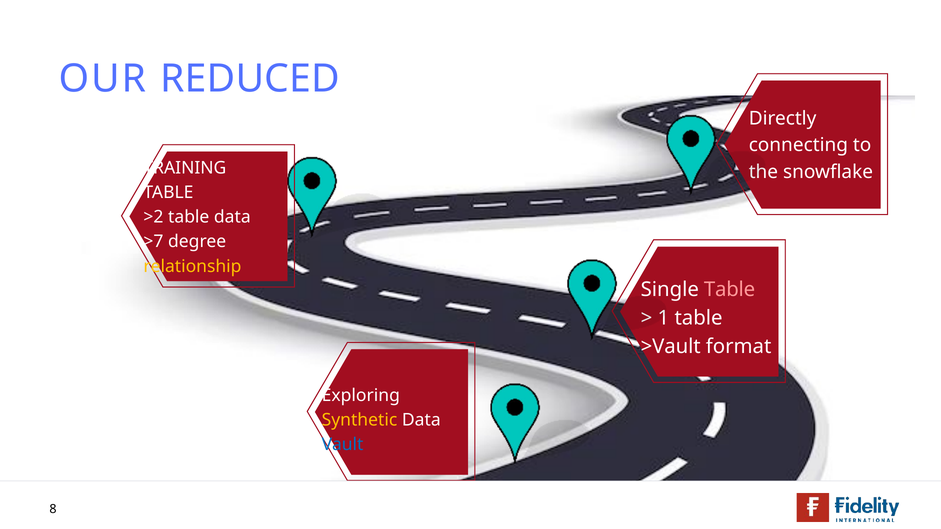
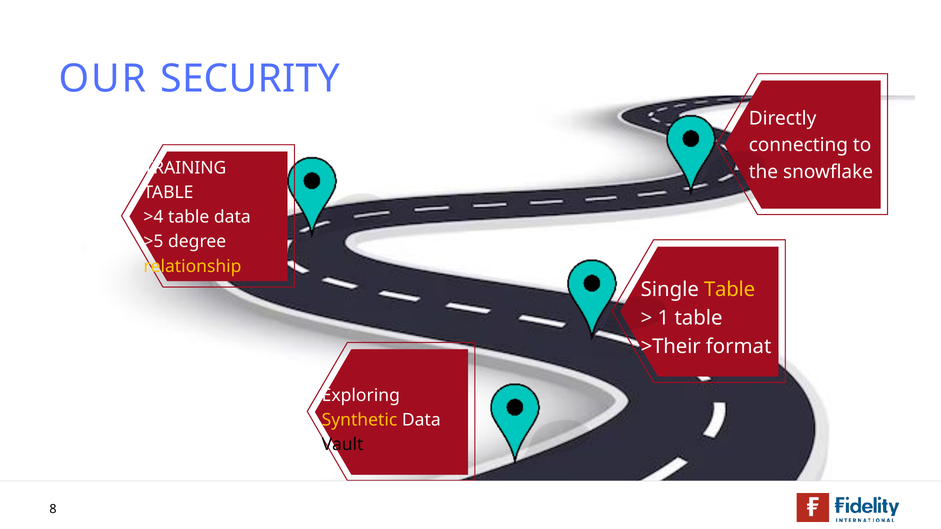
REDUCED: REDUCED -> SECURITY
>2: >2 -> >4
>7: >7 -> >5
Table at (730, 289) colour: pink -> yellow
>Vault: >Vault -> >Their
Vault colour: blue -> black
